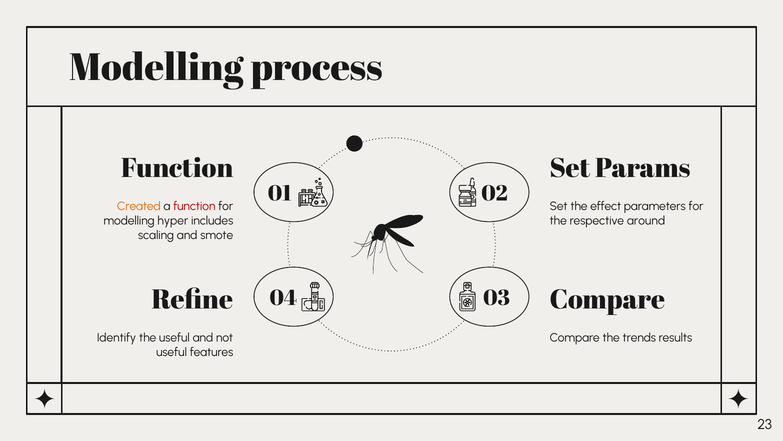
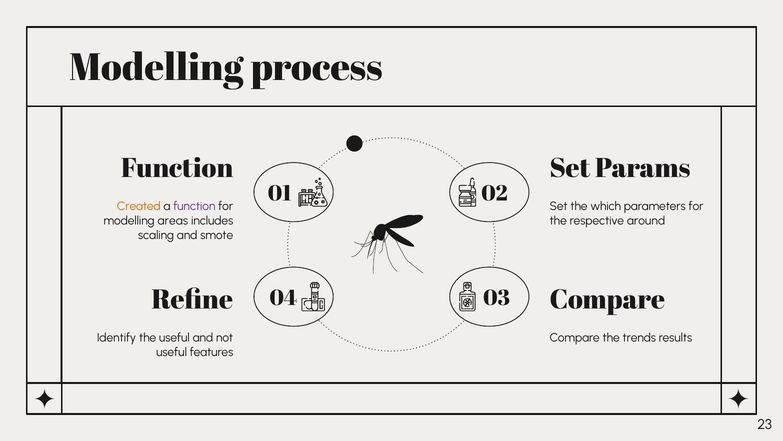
function at (194, 206) colour: red -> purple
effect: effect -> which
hyper: hyper -> areas
